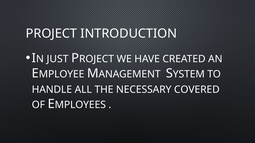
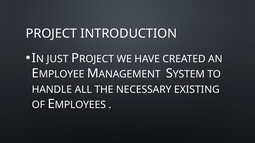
COVERED: COVERED -> EXISTING
